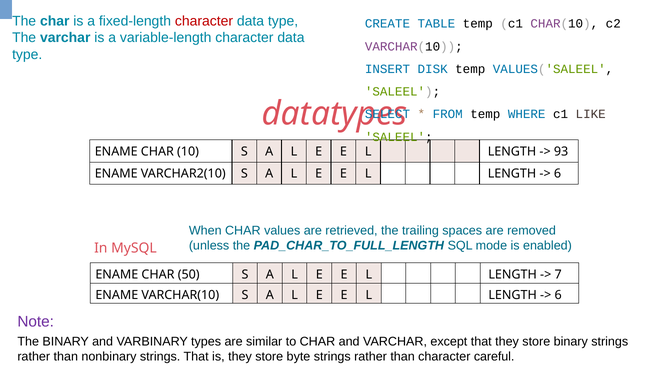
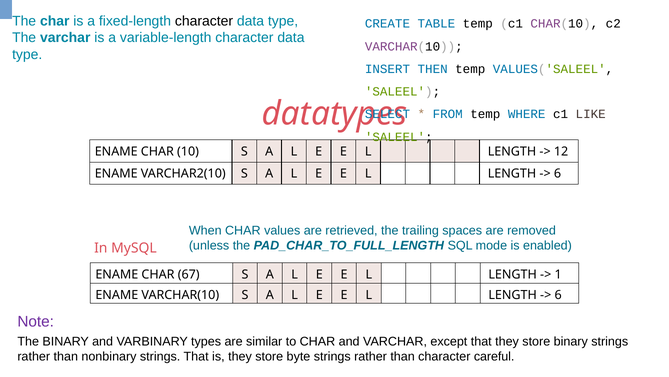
character at (204, 21) colour: red -> black
DISK: DISK -> THEN
93: 93 -> 12
50: 50 -> 67
7: 7 -> 1
